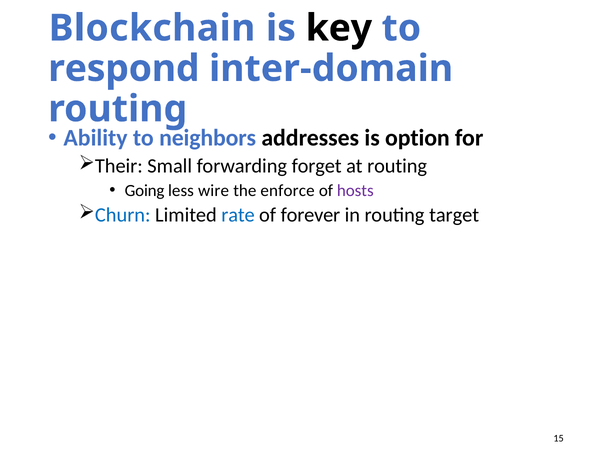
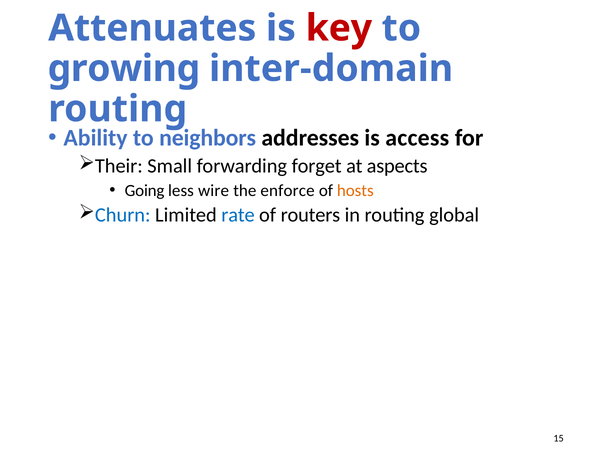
Blockchain: Blockchain -> Attenuates
key colour: black -> red
respond: respond -> growing
option: option -> access
at routing: routing -> aspects
hosts colour: purple -> orange
forever: forever -> routers
target: target -> global
